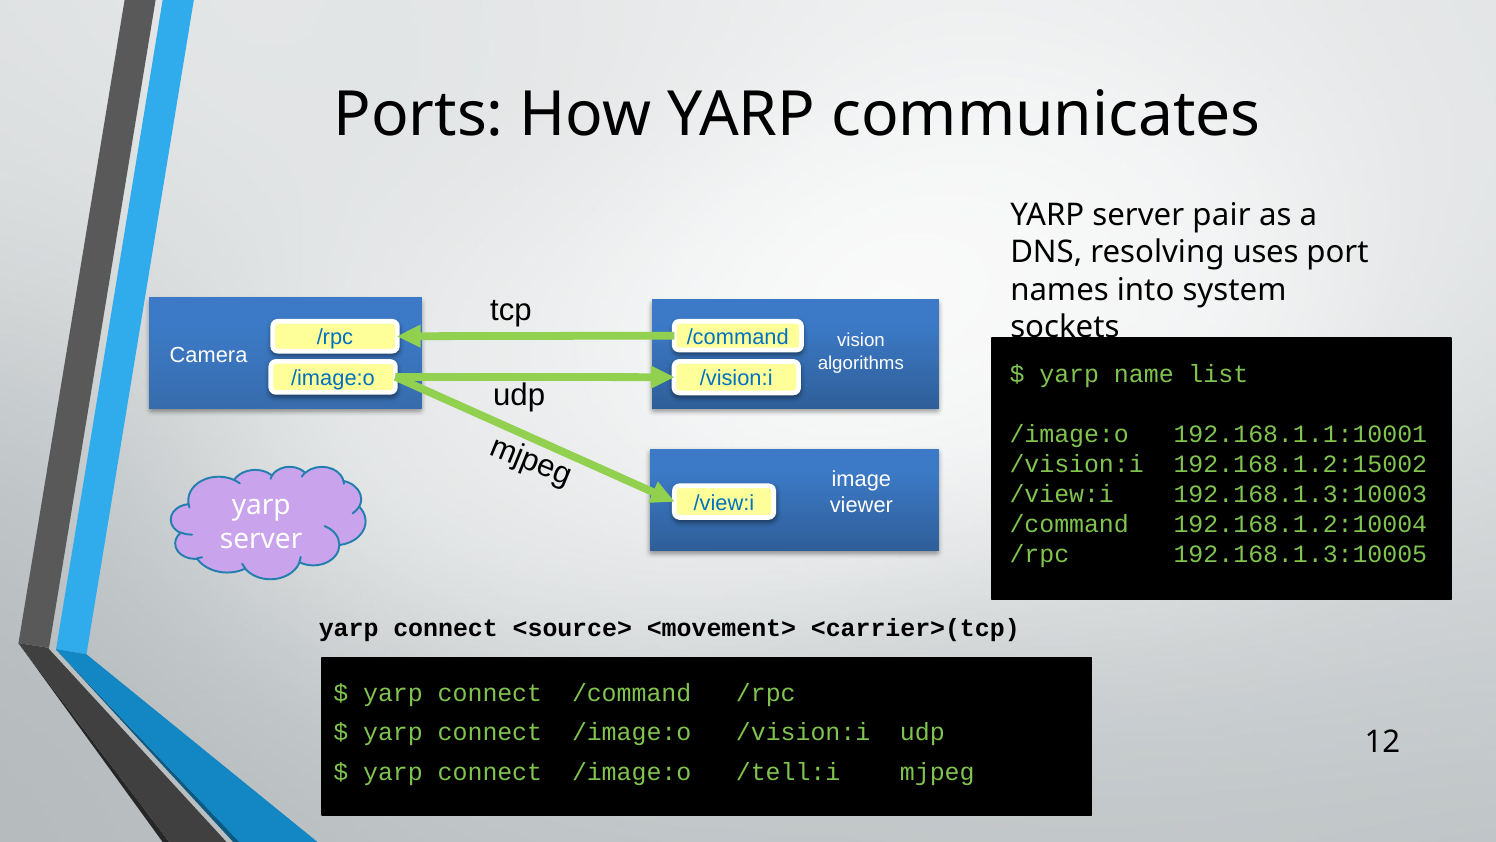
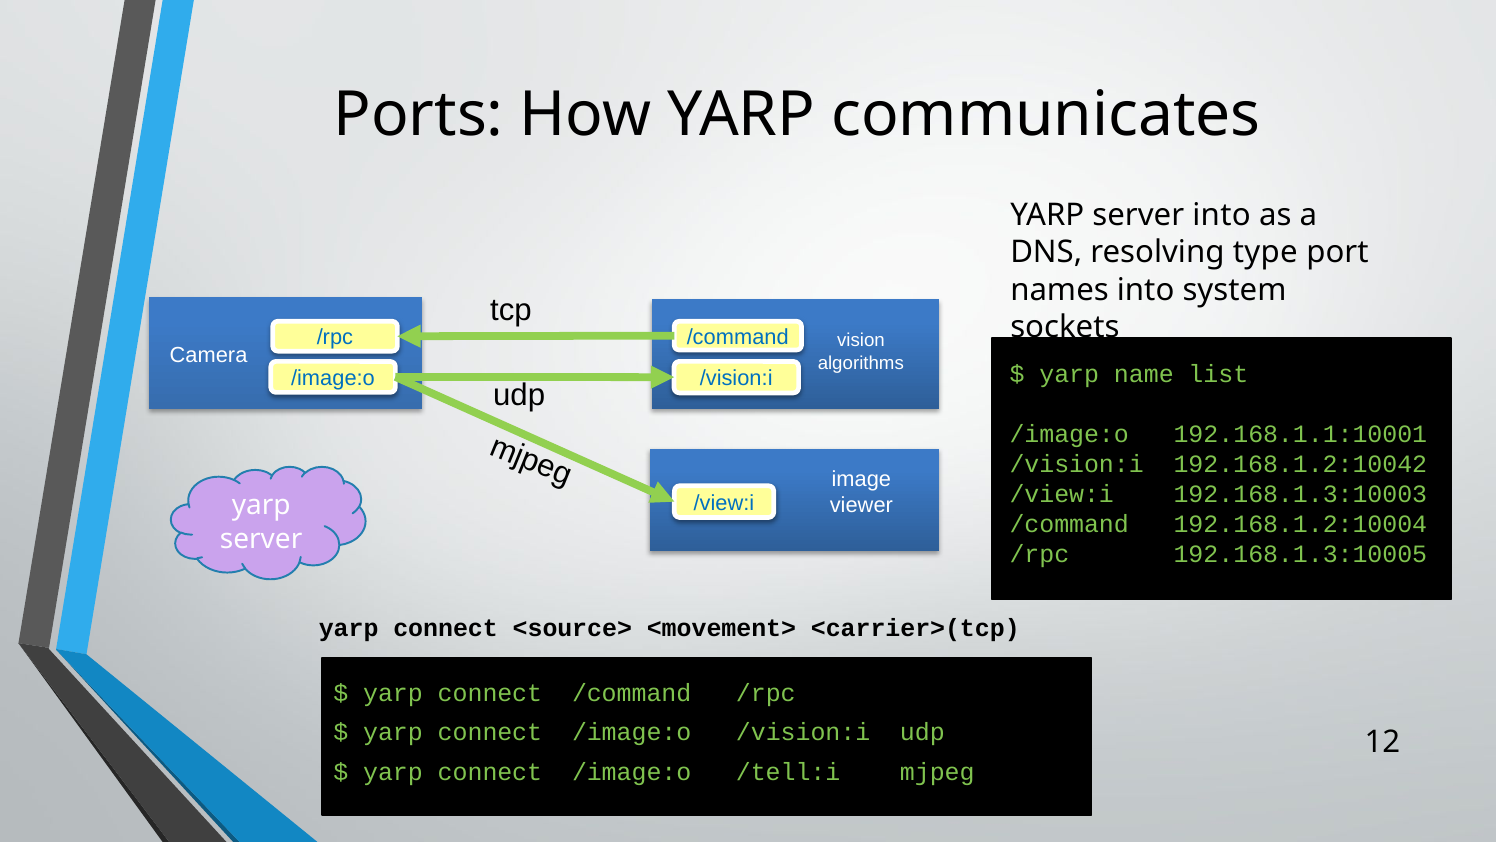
server pair: pair -> into
uses: uses -> type
192.168.1.2:15002: 192.168.1.2:15002 -> 192.168.1.2:10042
